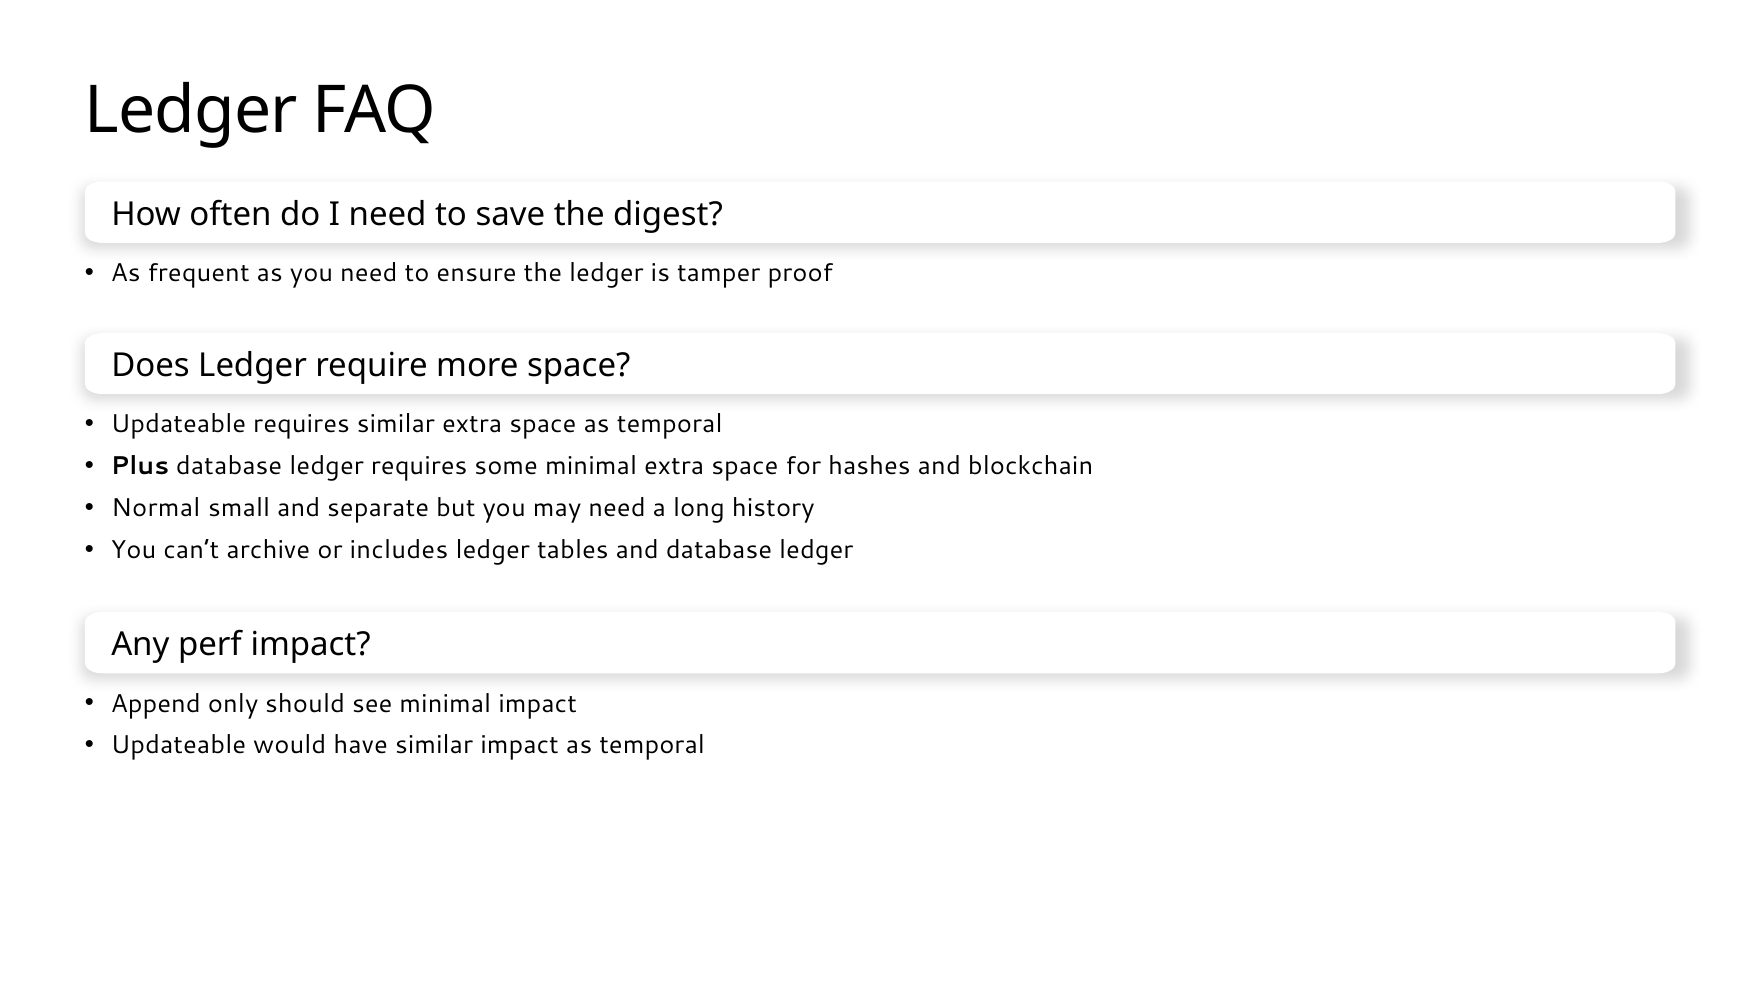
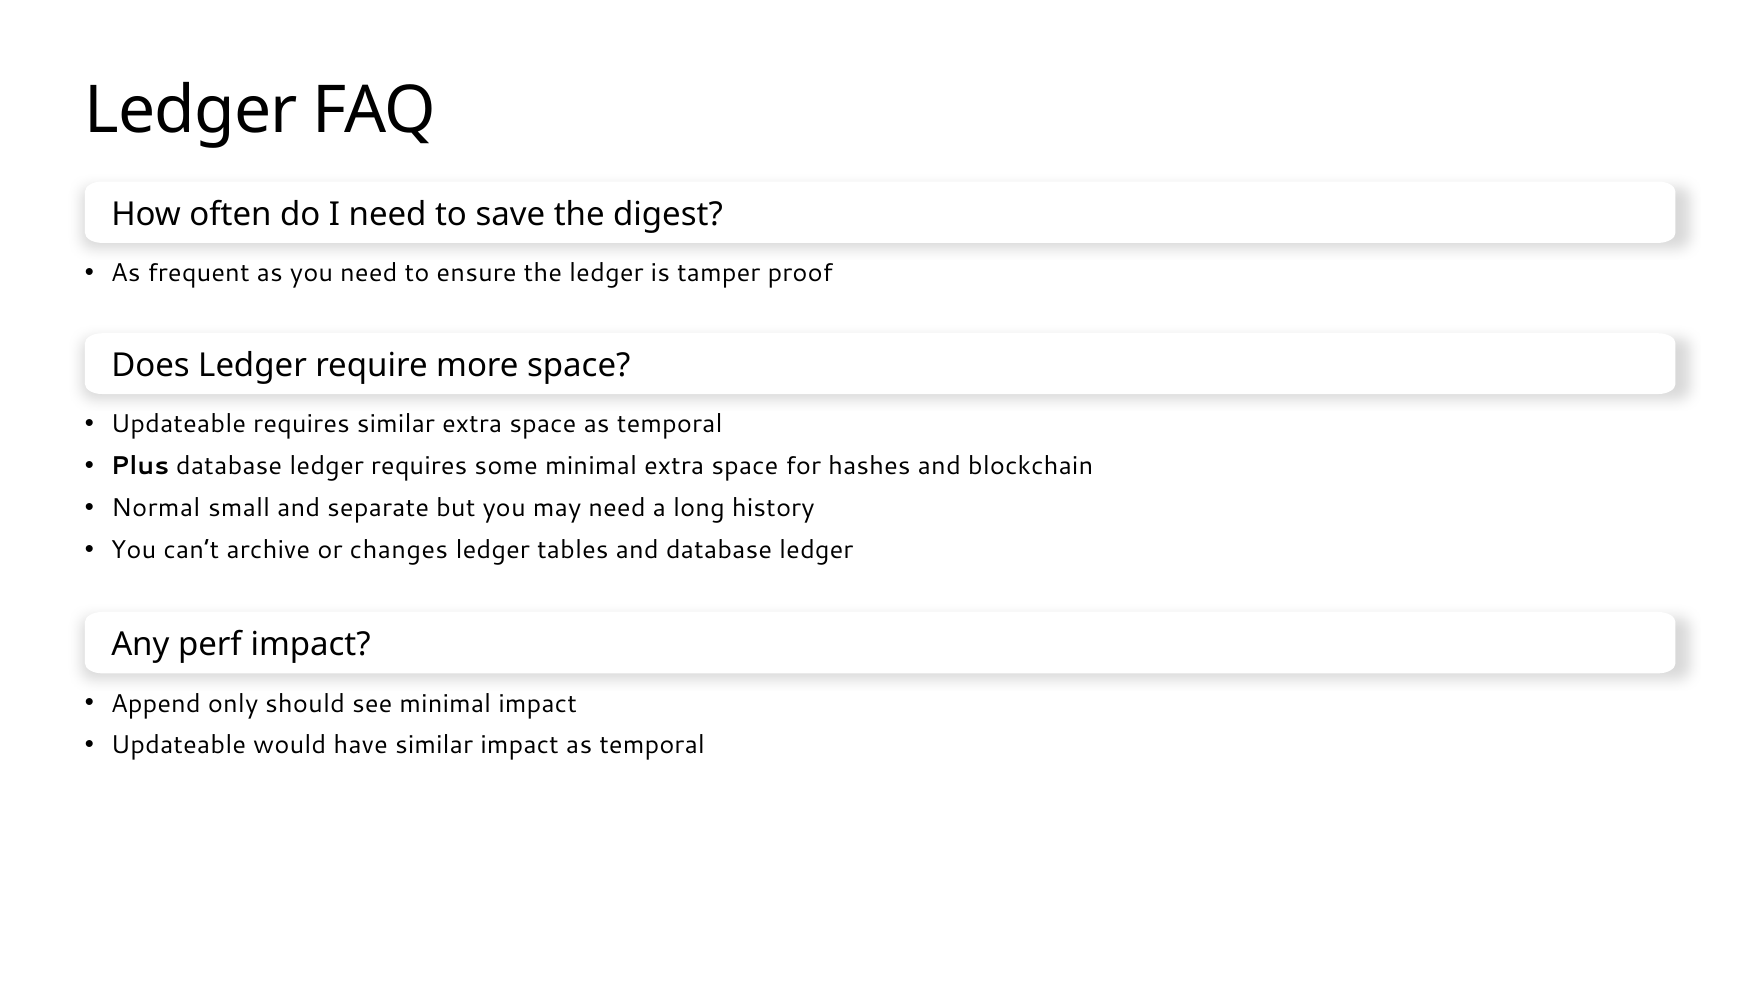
includes: includes -> changes
